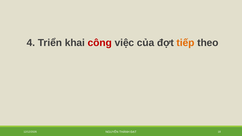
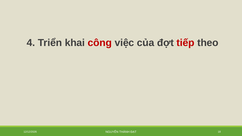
tiếp colour: orange -> red
